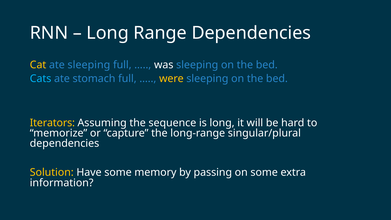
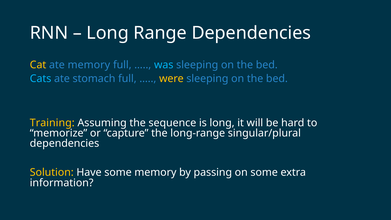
ate sleeping: sleeping -> memory
was colour: white -> light blue
Iterators: Iterators -> Training
